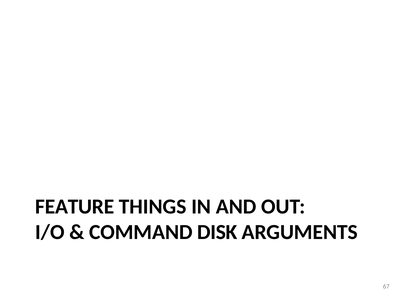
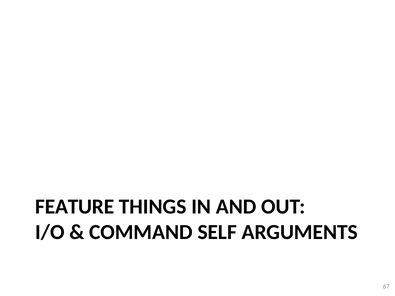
DISK: DISK -> SELF
